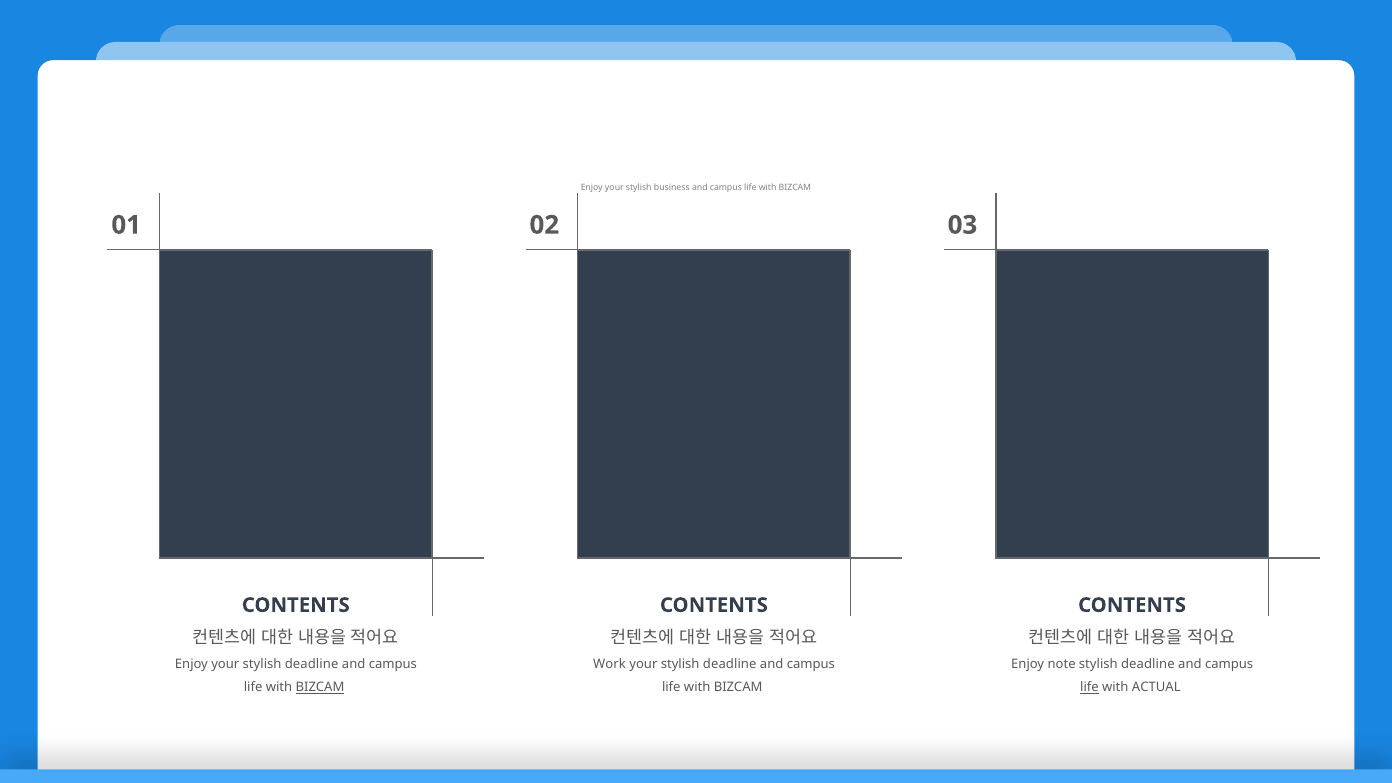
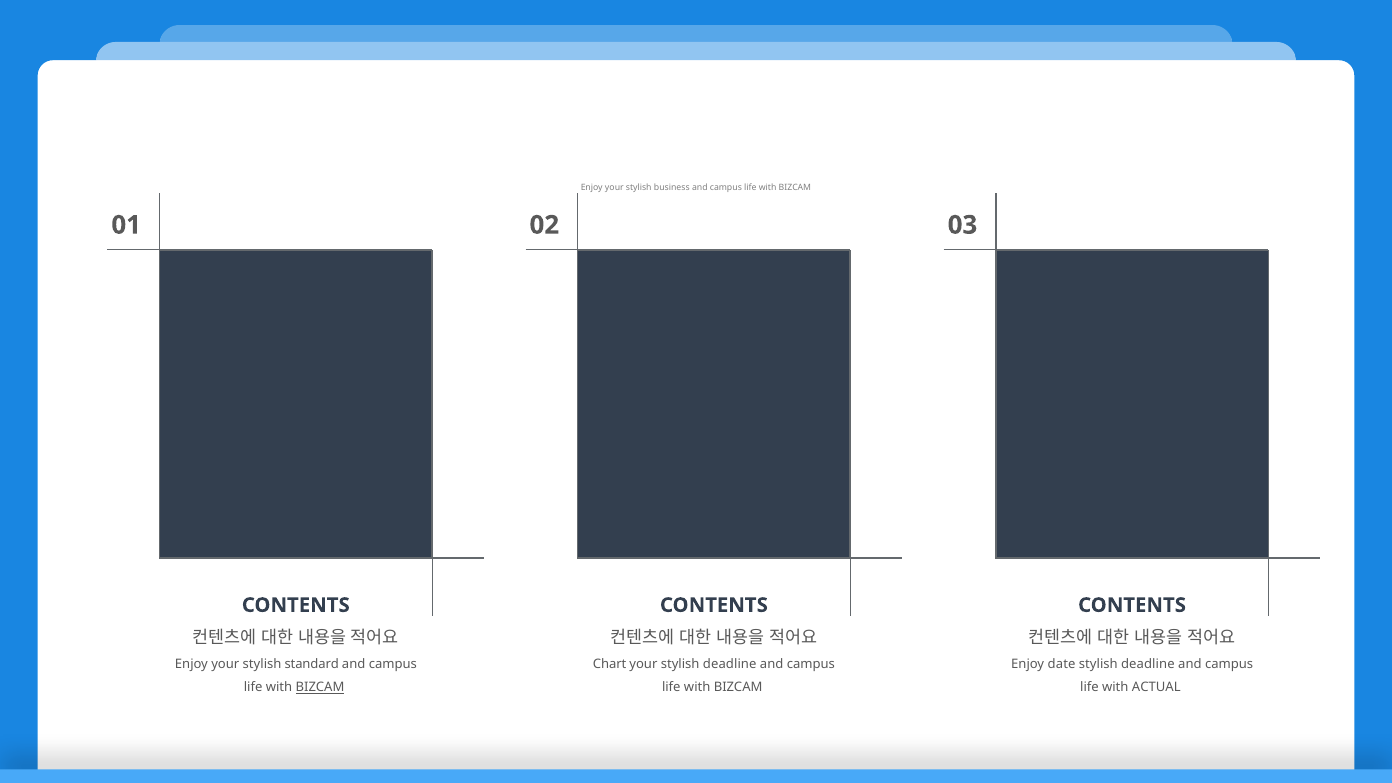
Enjoy your stylish deadline: deadline -> standard
Work: Work -> Chart
note: note -> date
life at (1089, 687) underline: present -> none
